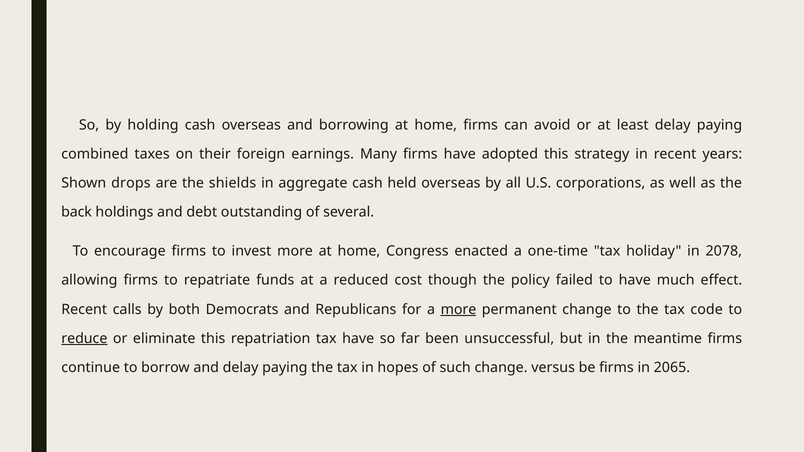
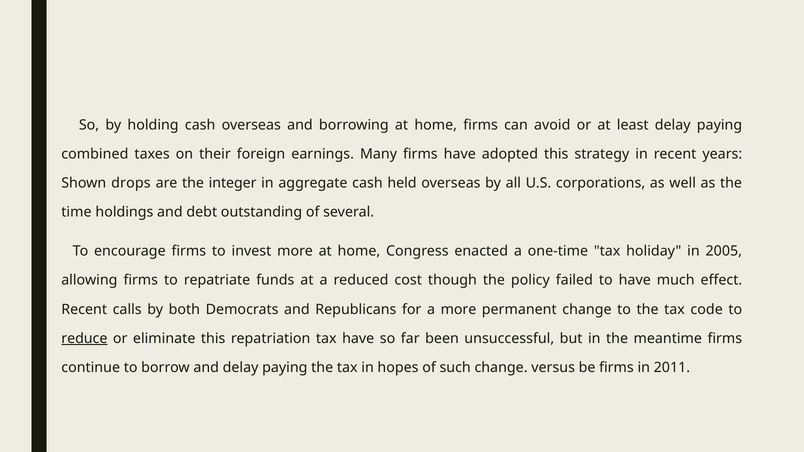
shields: shields -> integer
back: back -> time
2078: 2078 -> 2005
more at (458, 309) underline: present -> none
2065: 2065 -> 2011
